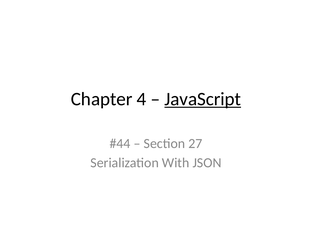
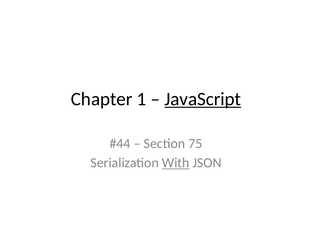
4: 4 -> 1
27: 27 -> 75
With underline: none -> present
